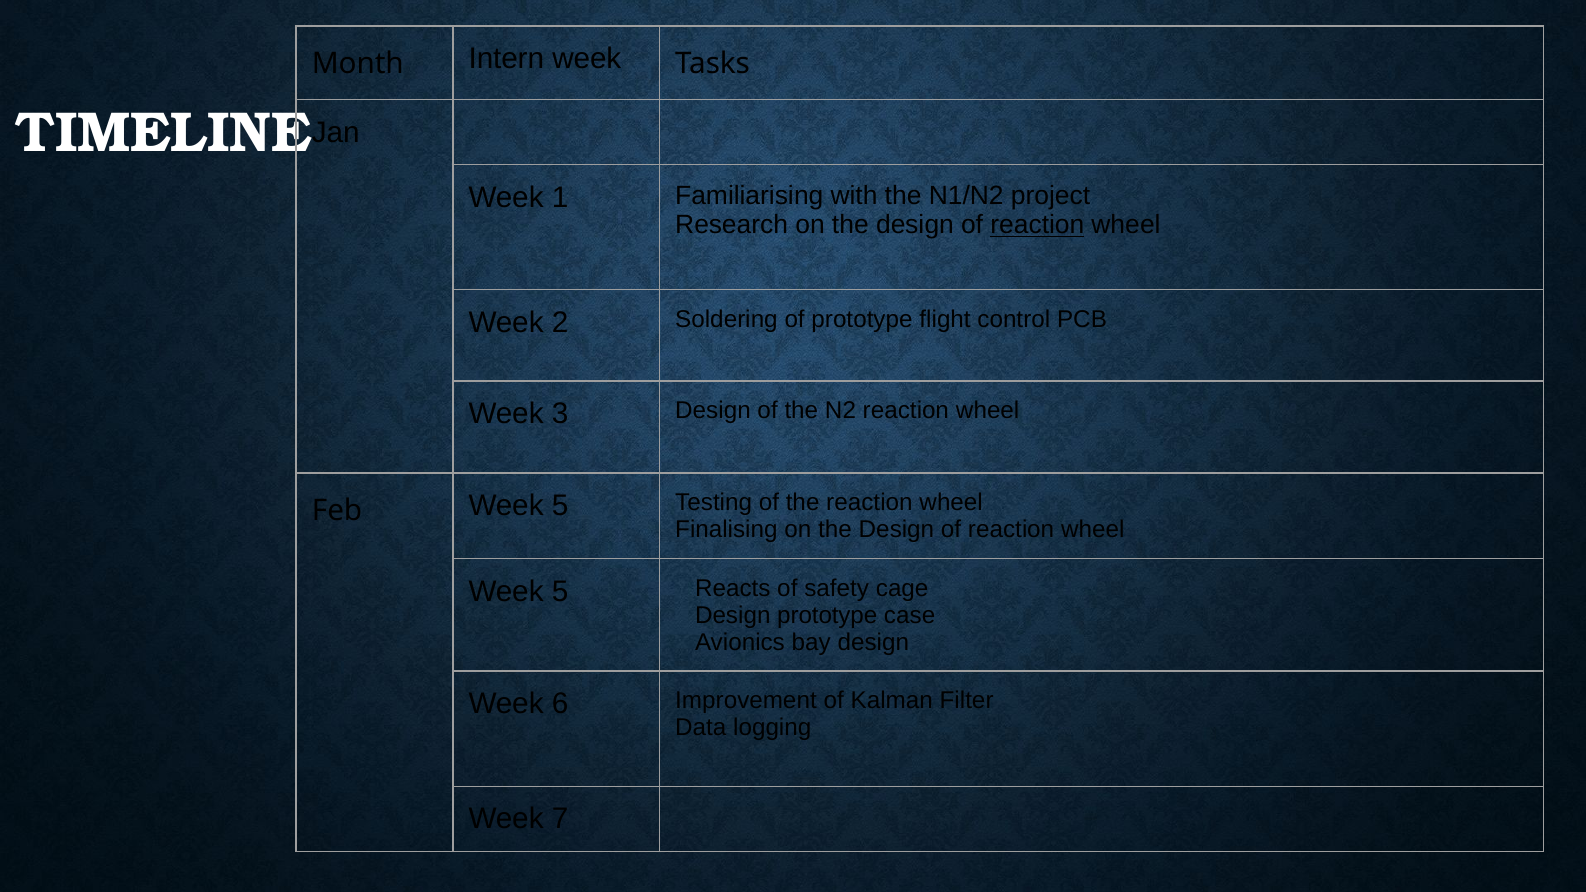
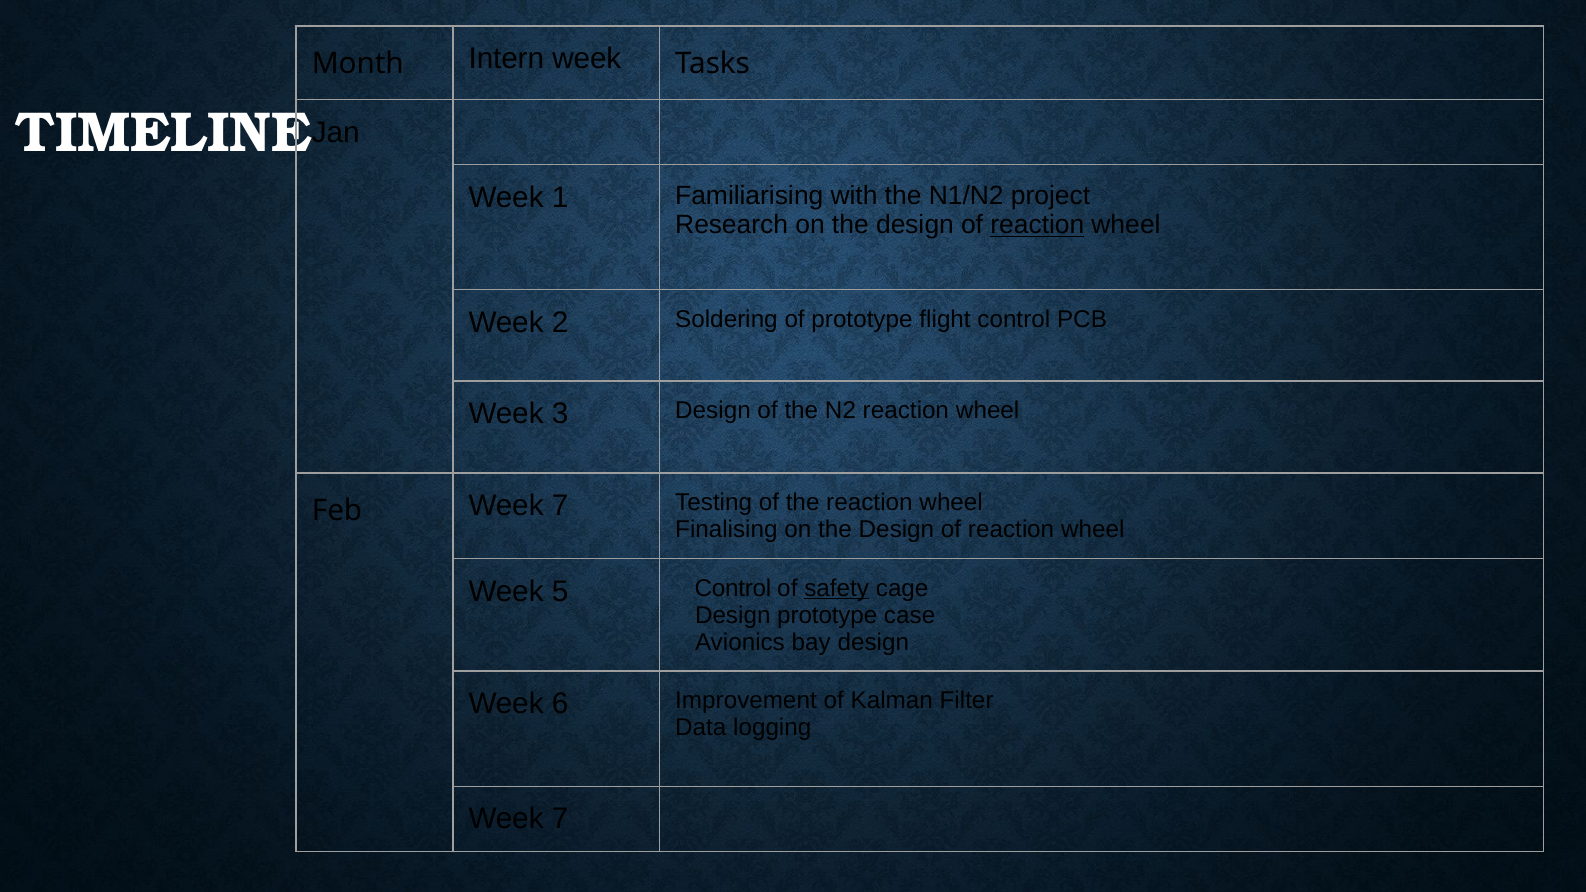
Feb Week 5: 5 -> 7
5 Reacts: Reacts -> Control
safety underline: none -> present
